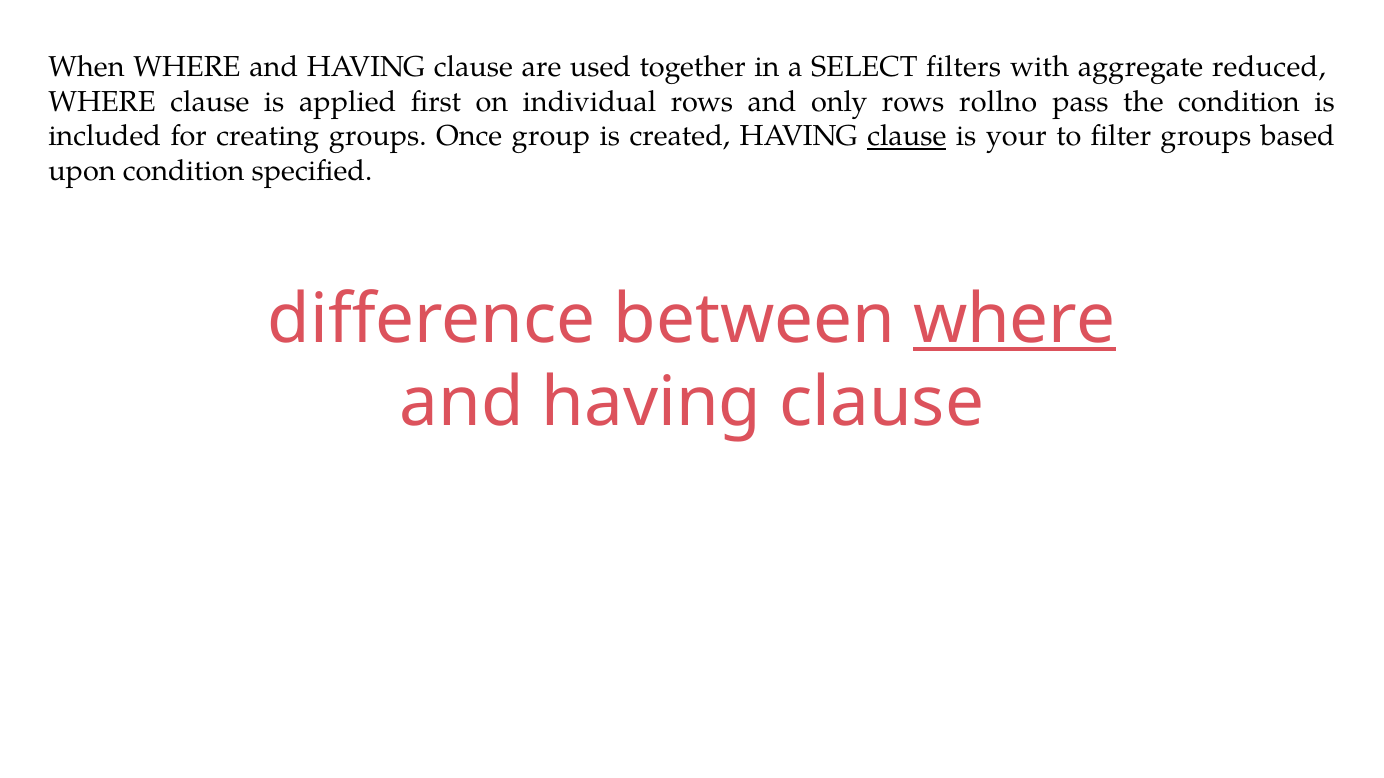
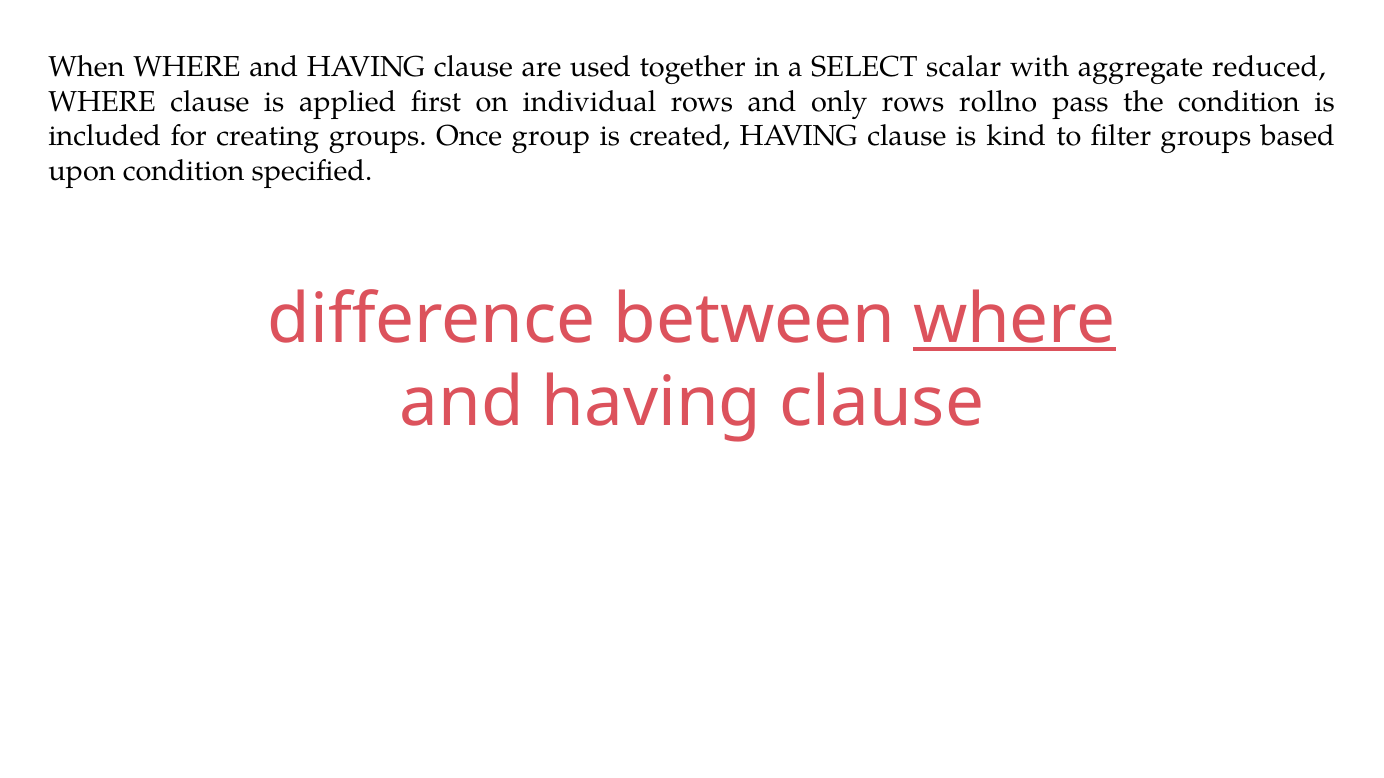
filters: filters -> scalar
clause at (907, 136) underline: present -> none
your: your -> kind
